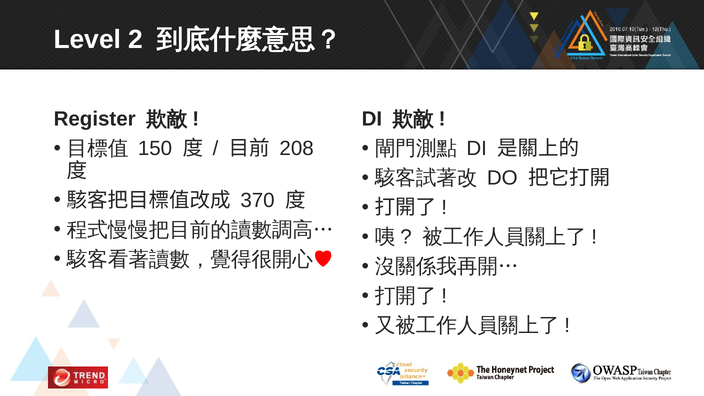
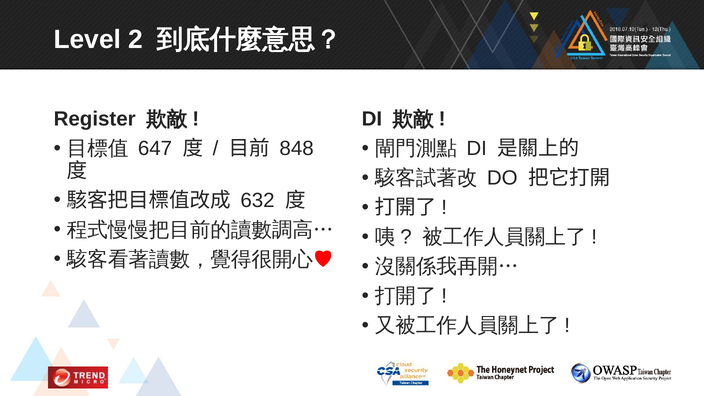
150: 150 -> 647
208: 208 -> 848
370: 370 -> 632
